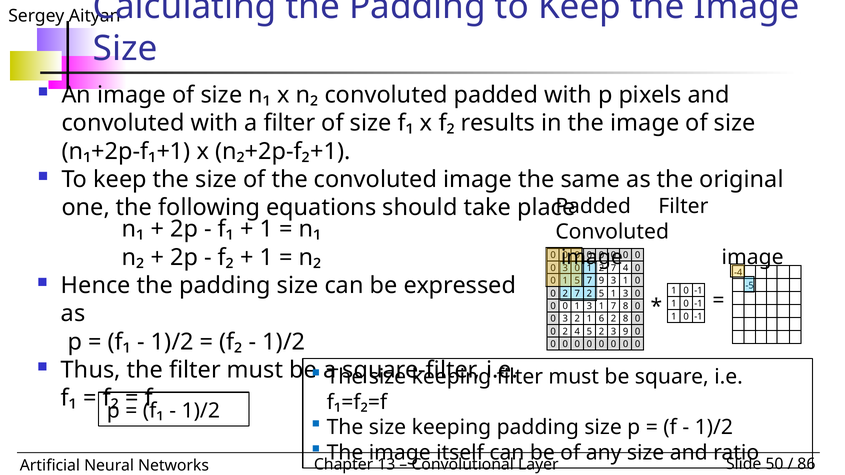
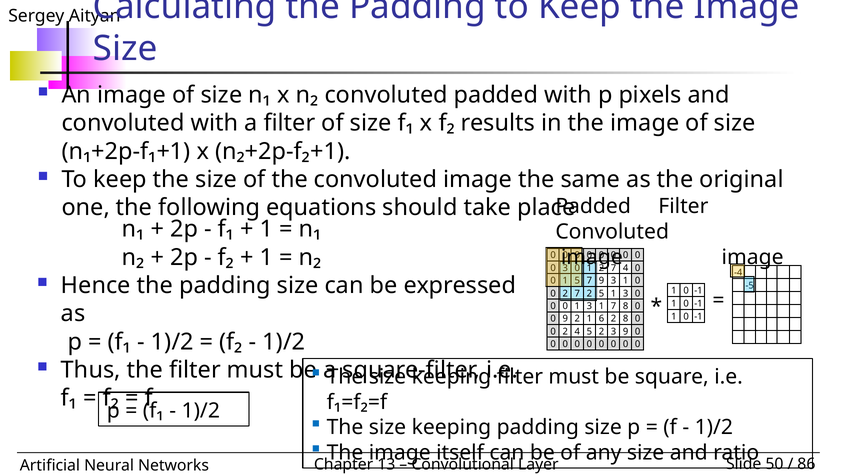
3 at (565, 319): 3 -> 9
